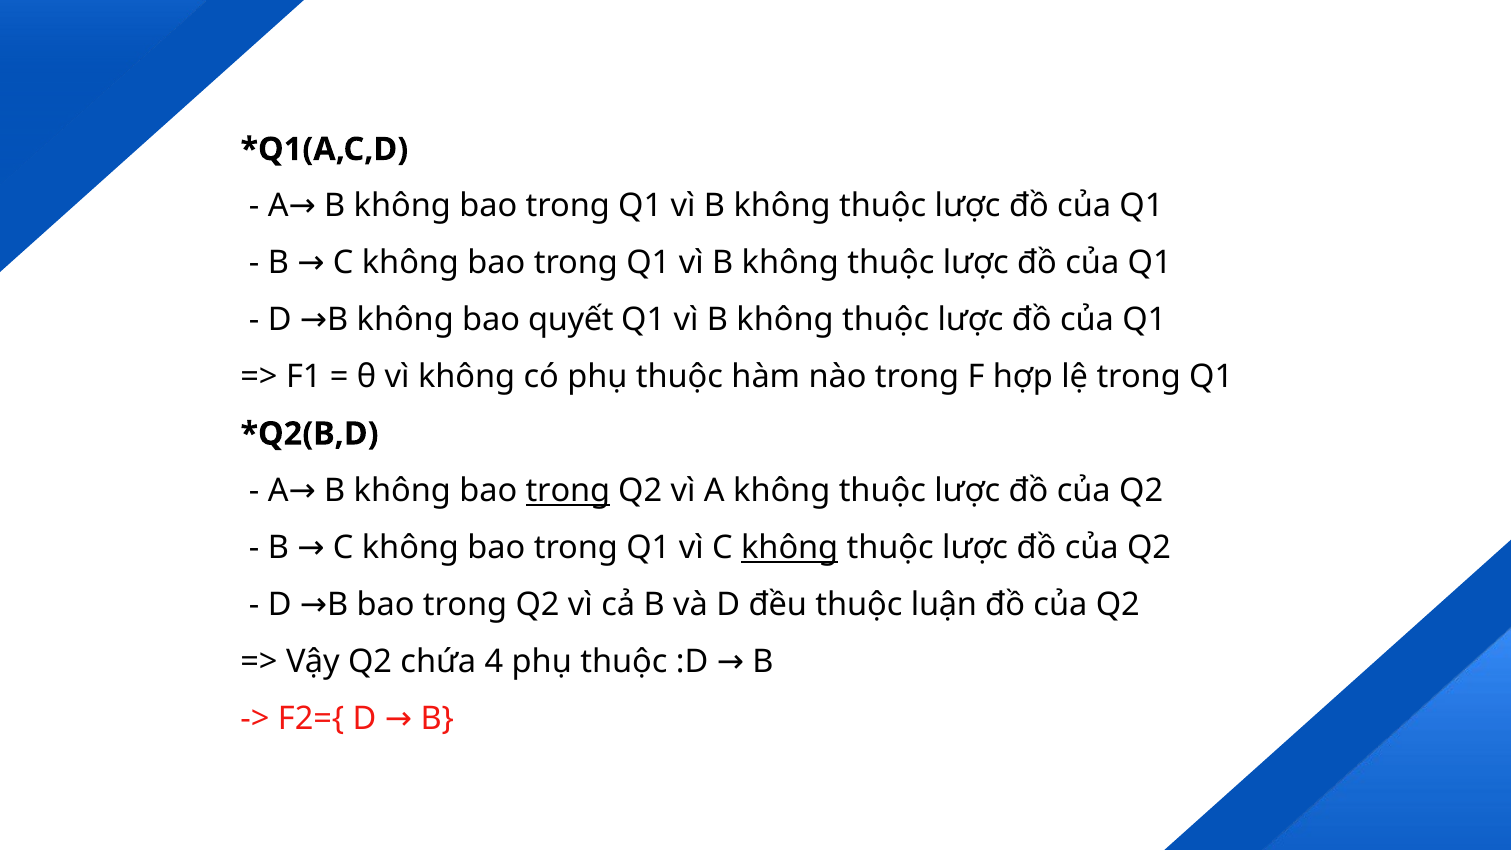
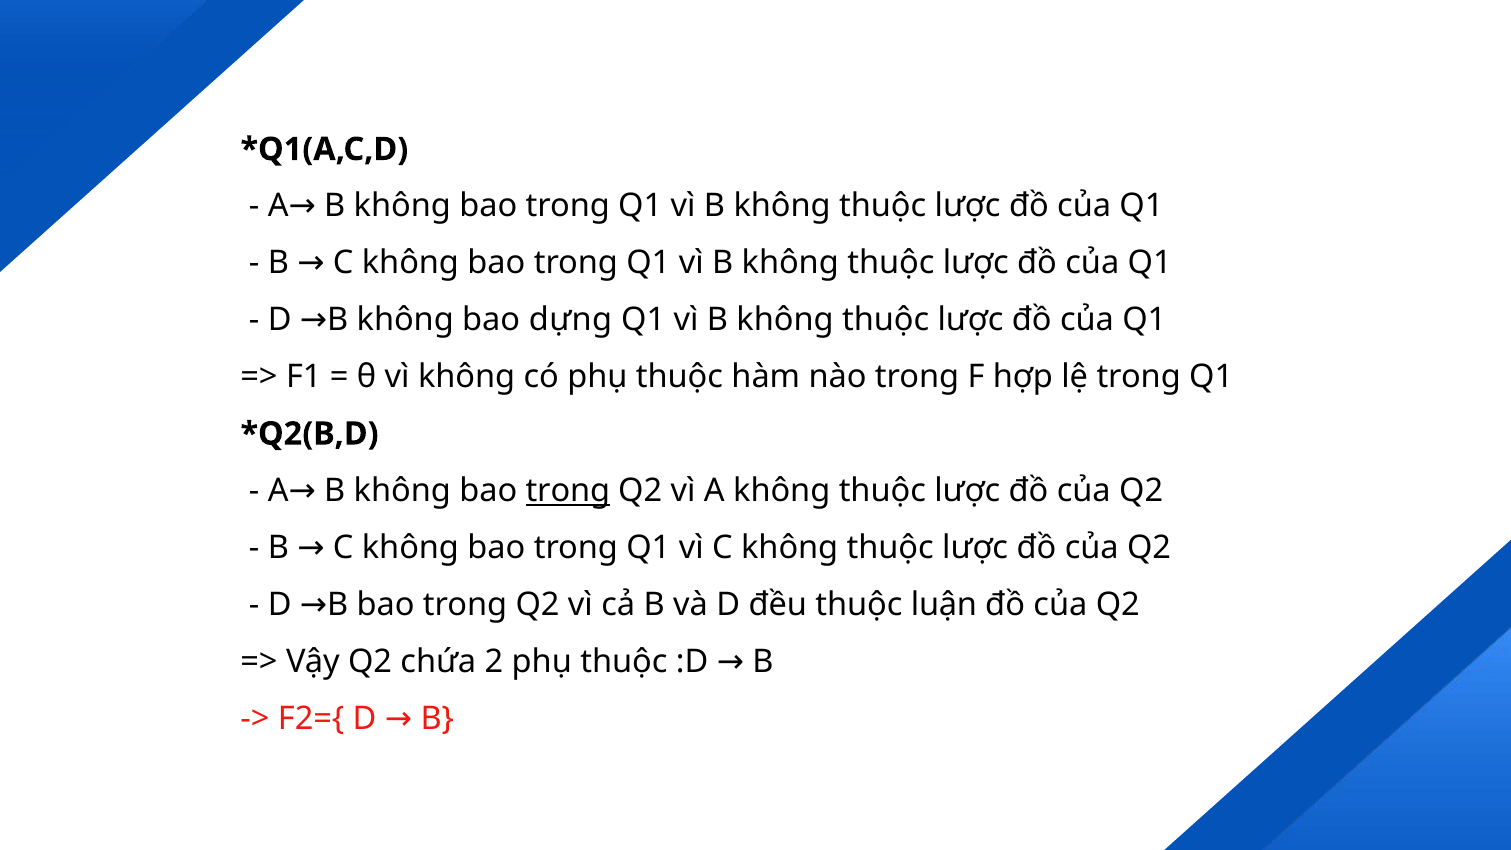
quyết: quyết -> dựng
không at (790, 548) underline: present -> none
4: 4 -> 2
